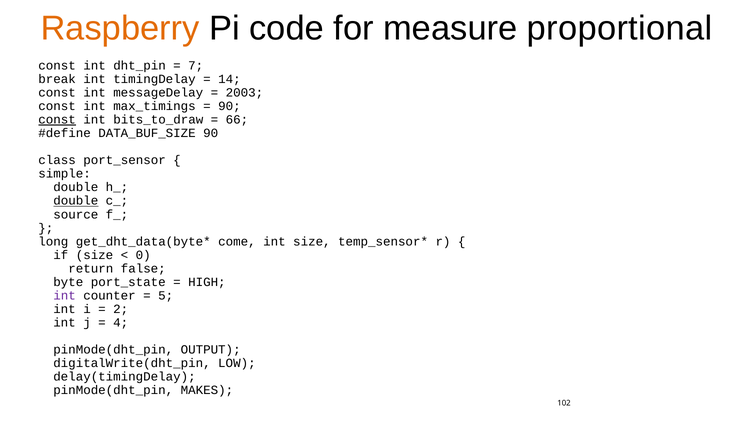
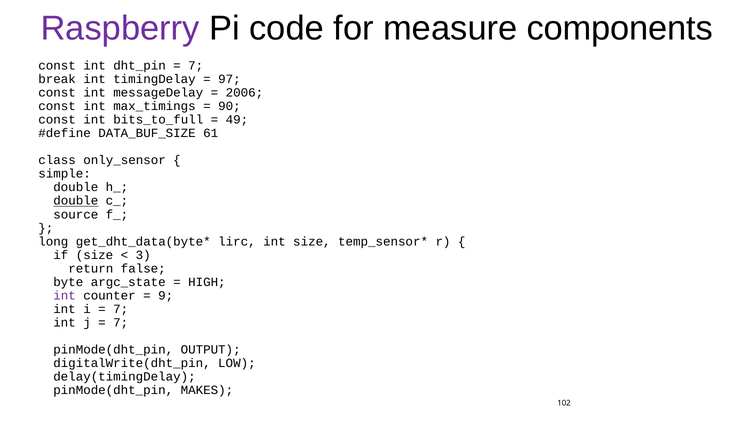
Raspberry colour: orange -> purple
proportional: proportional -> components
14: 14 -> 97
2003: 2003 -> 2006
const at (57, 120) underline: present -> none
bits_to_draw: bits_to_draw -> bits_to_full
66: 66 -> 49
DATA_BUF_SIZE 90: 90 -> 61
port_sensor: port_sensor -> only_sensor
come: come -> lirc
0: 0 -> 3
port_state: port_state -> argc_state
5: 5 -> 9
2 at (121, 309): 2 -> 7
4 at (121, 323): 4 -> 7
